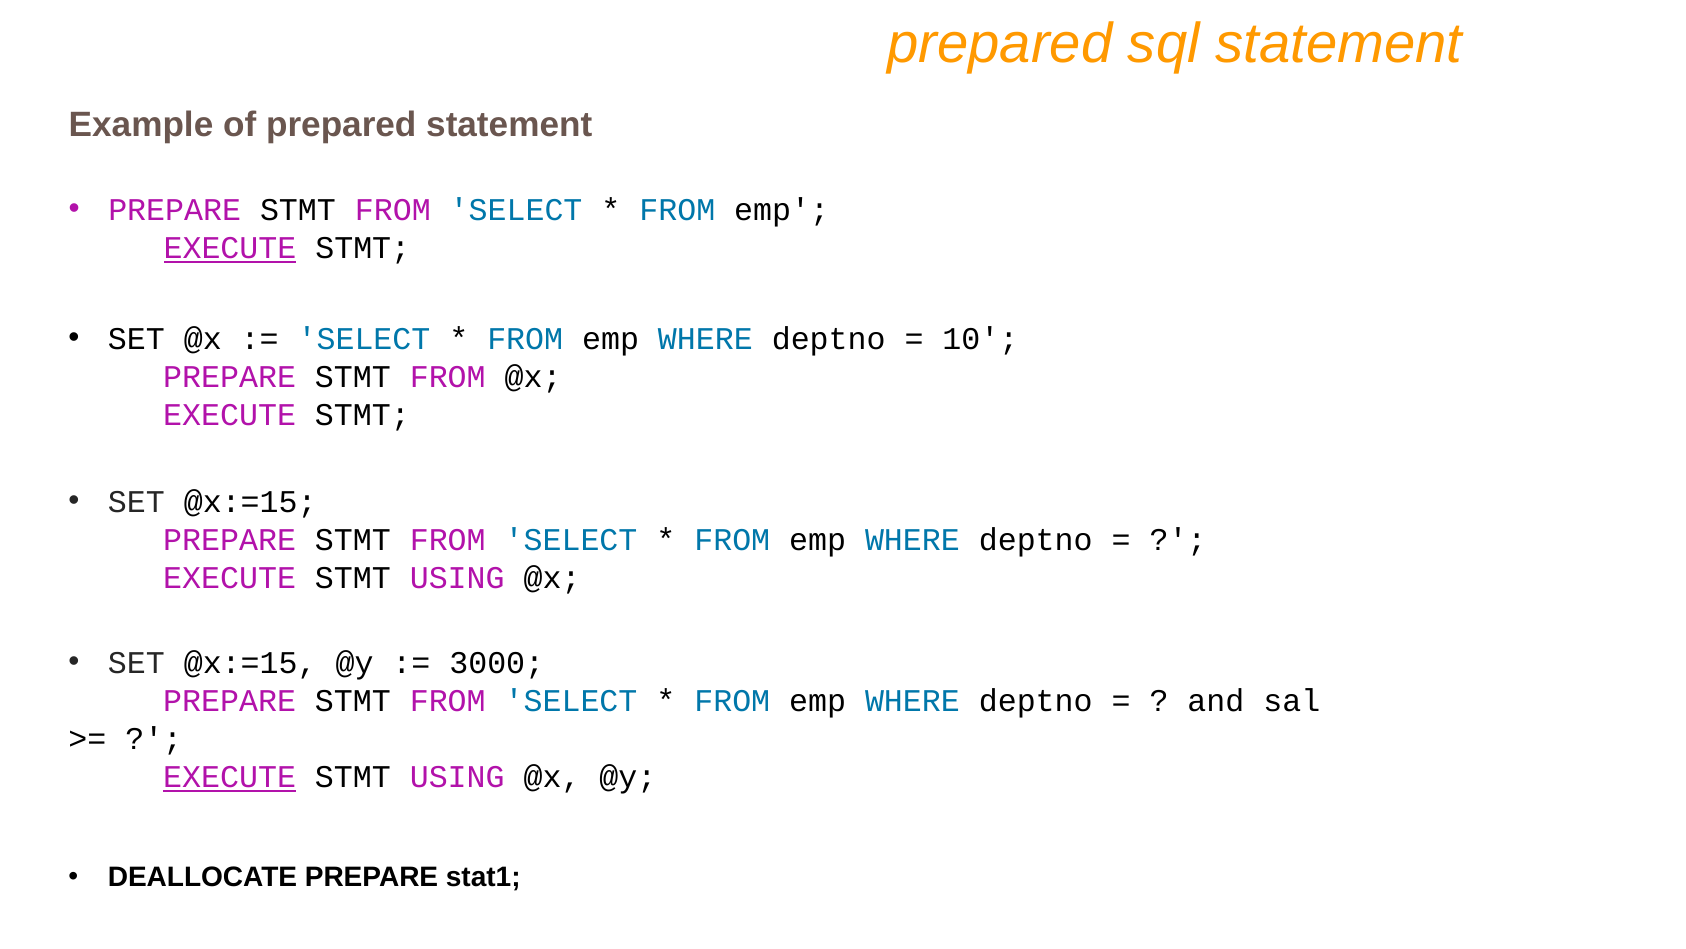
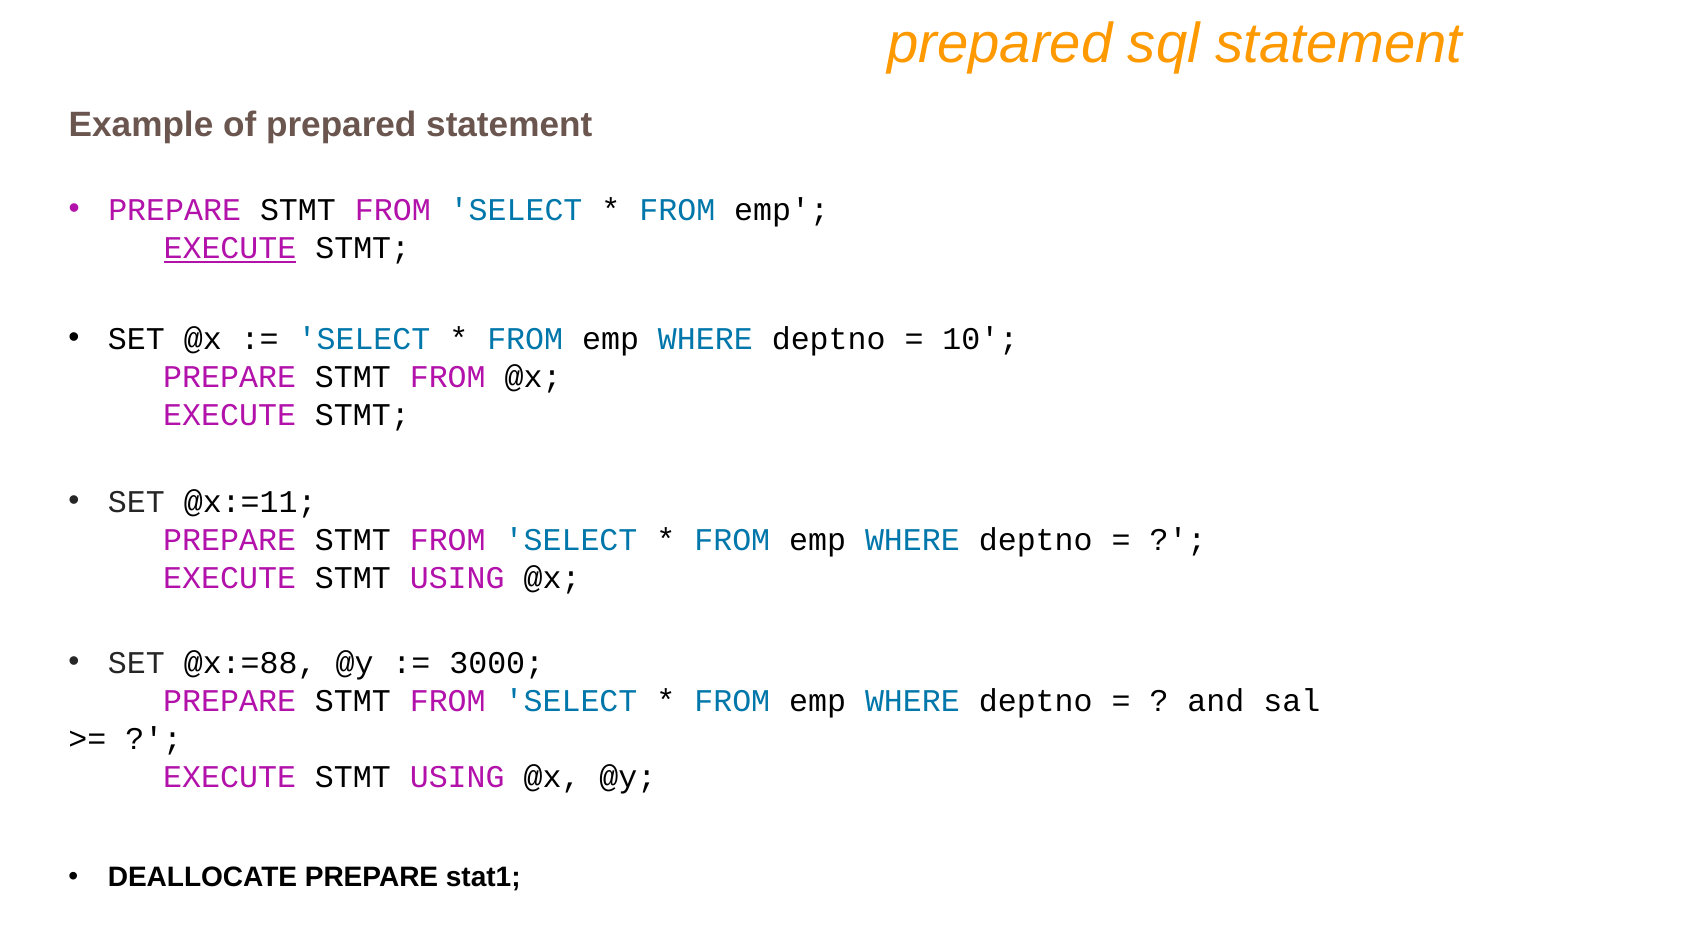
@x:=15 at (250, 502): @x:=15 -> @x:=11
@x:=15 at (250, 663): @x:=15 -> @x:=88
EXECUTE at (230, 776) underline: present -> none
